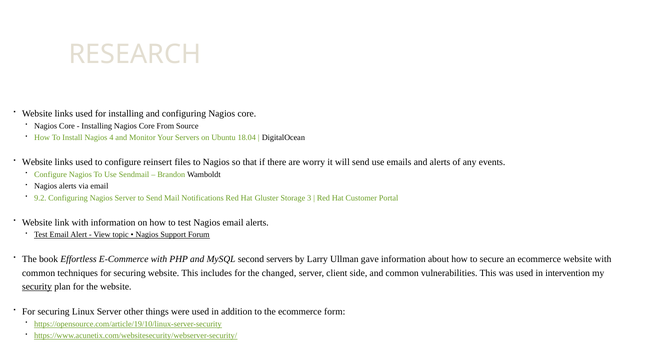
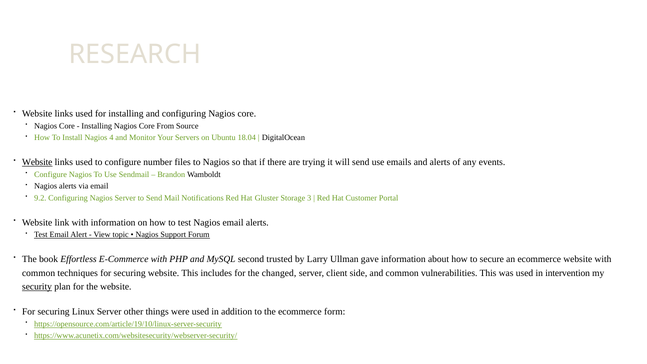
Website at (37, 162) underline: none -> present
reinsert: reinsert -> number
worry: worry -> trying
second servers: servers -> trusted
